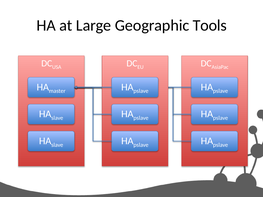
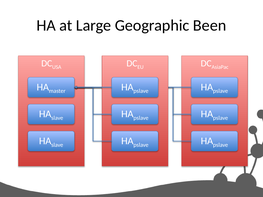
Tools: Tools -> Been
